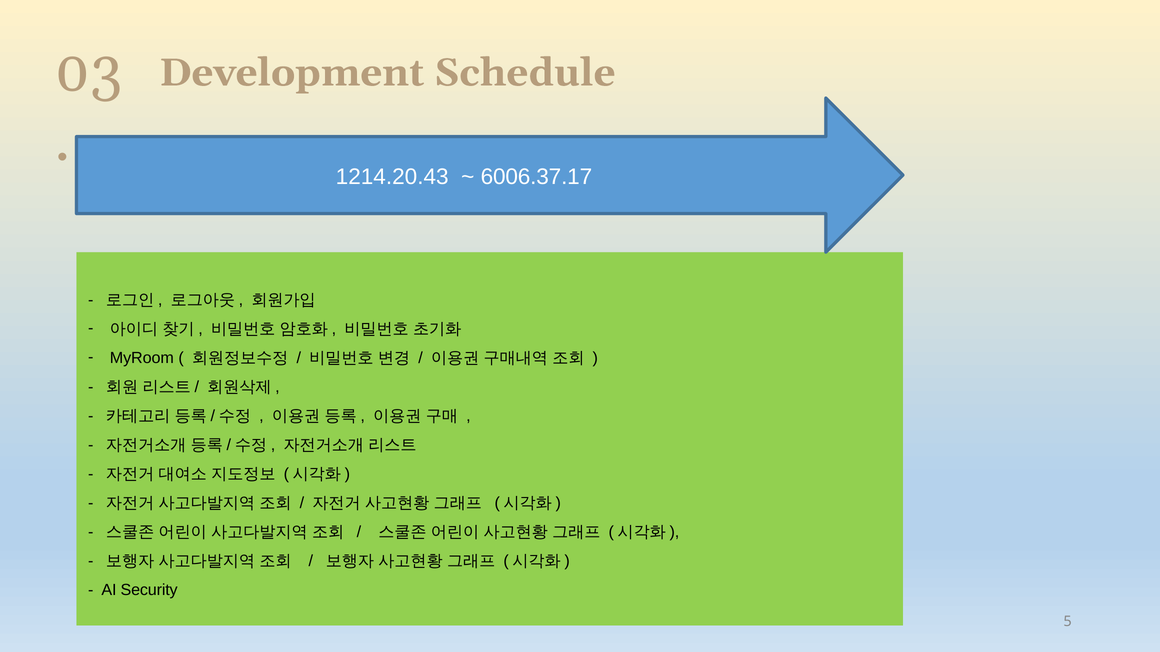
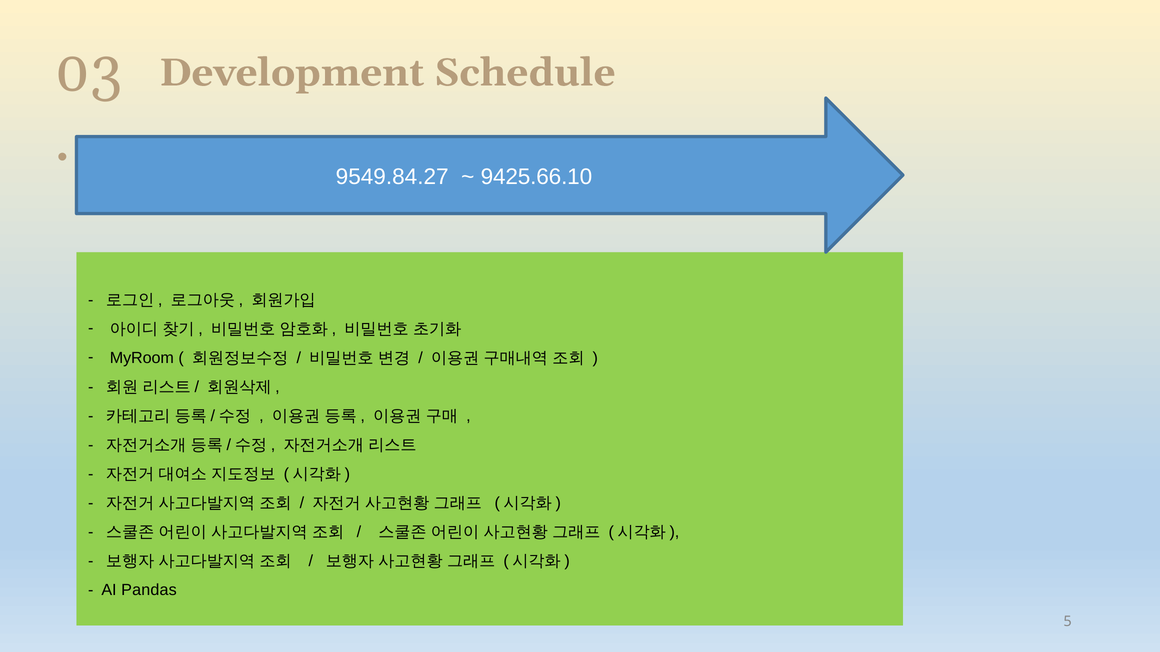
1214.20.43: 1214.20.43 -> 9549.84.27
6006.37.17: 6006.37.17 -> 9425.66.10
Security: Security -> Pandas
